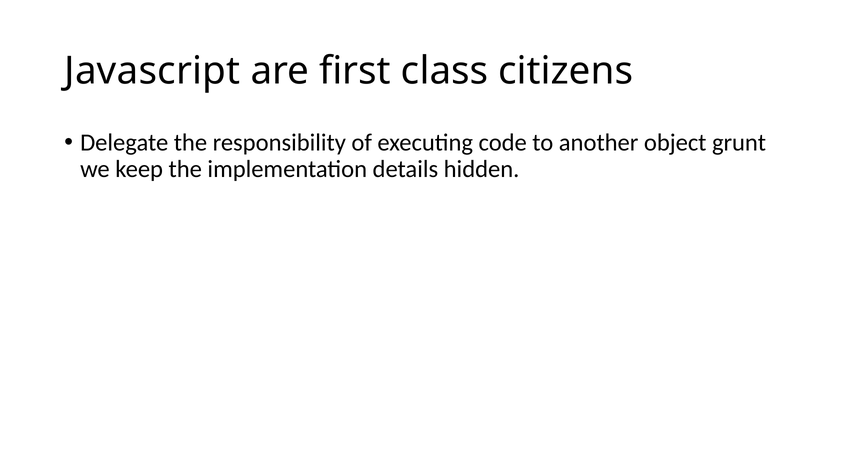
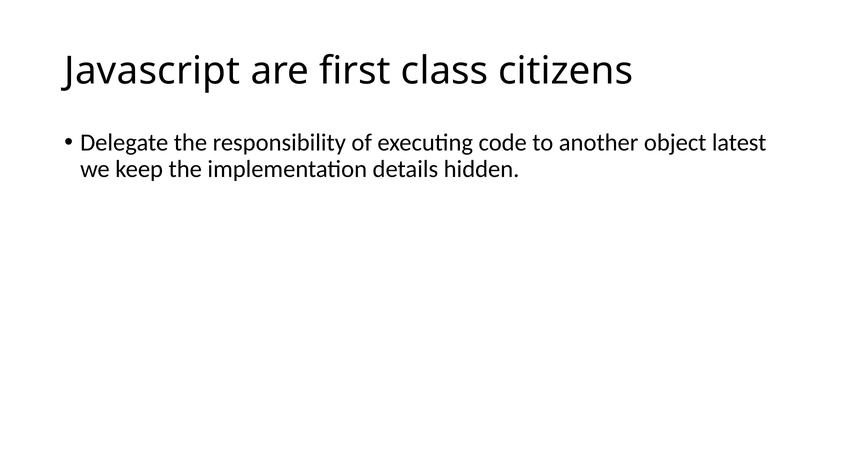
grunt: grunt -> latest
